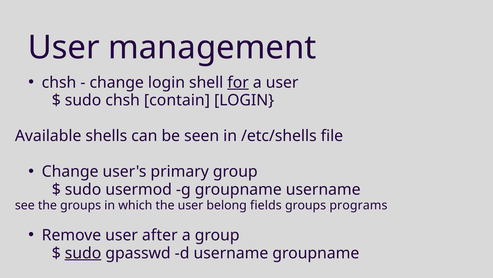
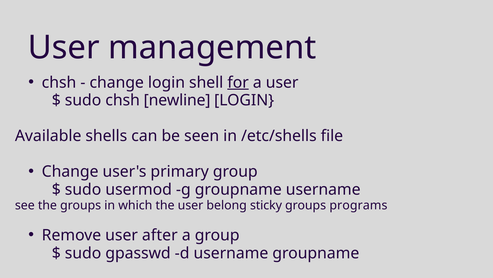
contain: contain -> newline
fields: fields -> sticky
sudo at (83, 253) underline: present -> none
